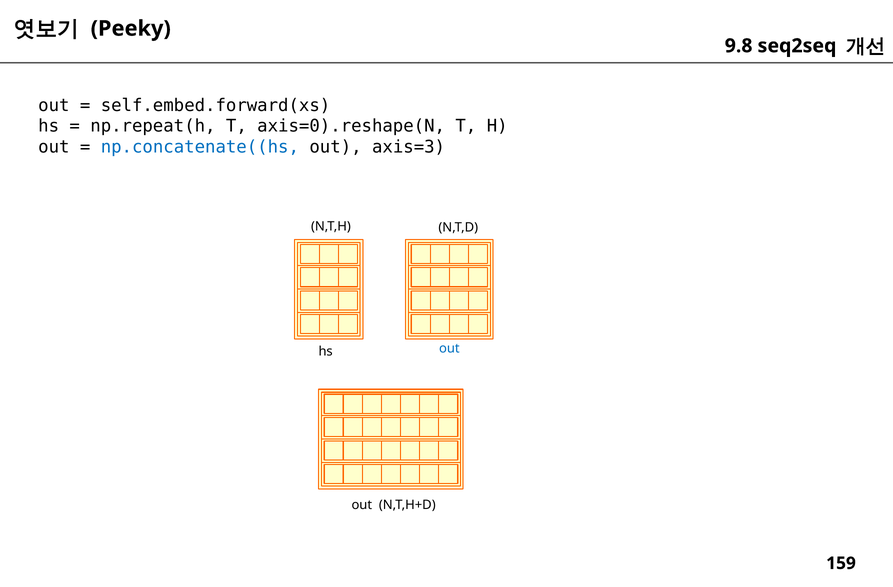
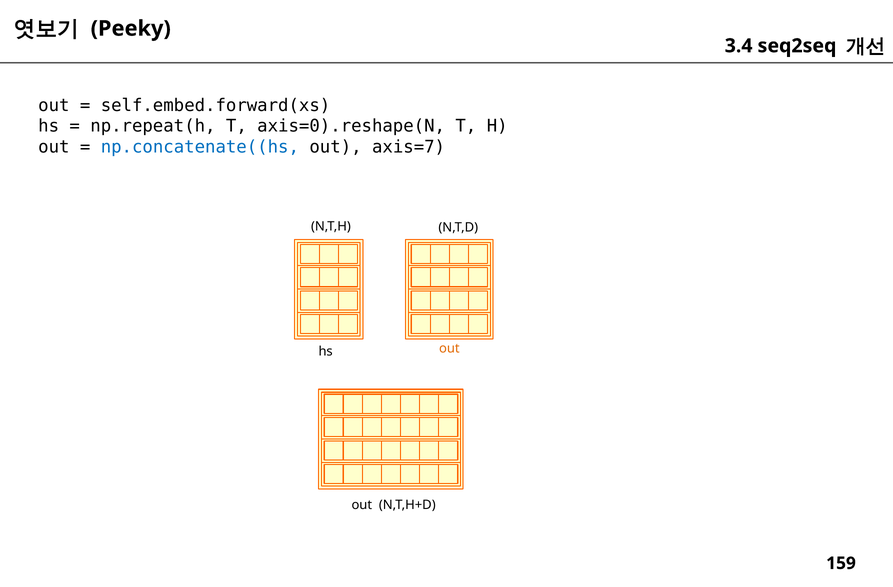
9.8: 9.8 -> 3.4
axis=3: axis=3 -> axis=7
out at (449, 348) colour: blue -> orange
